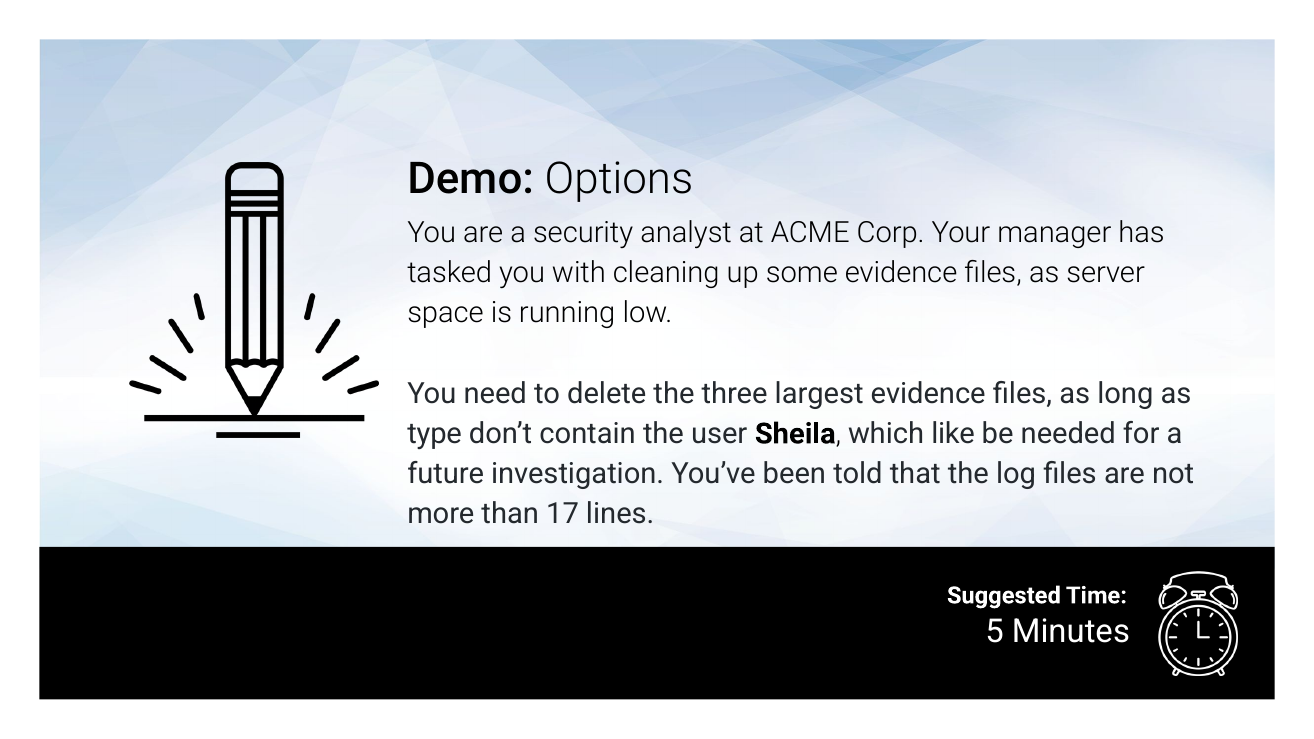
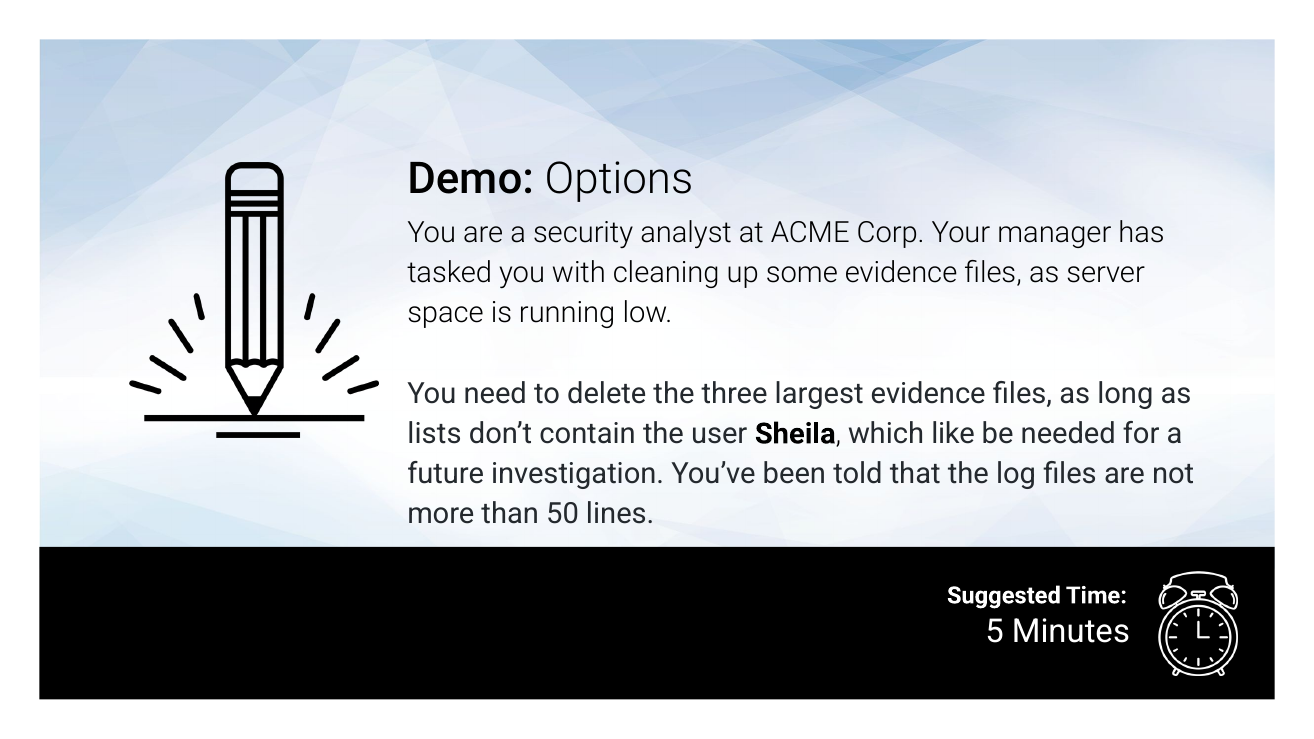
type: type -> lists
17: 17 -> 50
